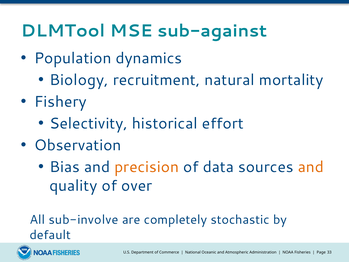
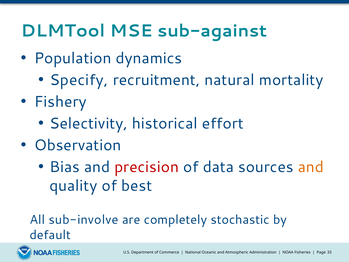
Biology: Biology -> Specify
precision colour: orange -> red
over: over -> best
